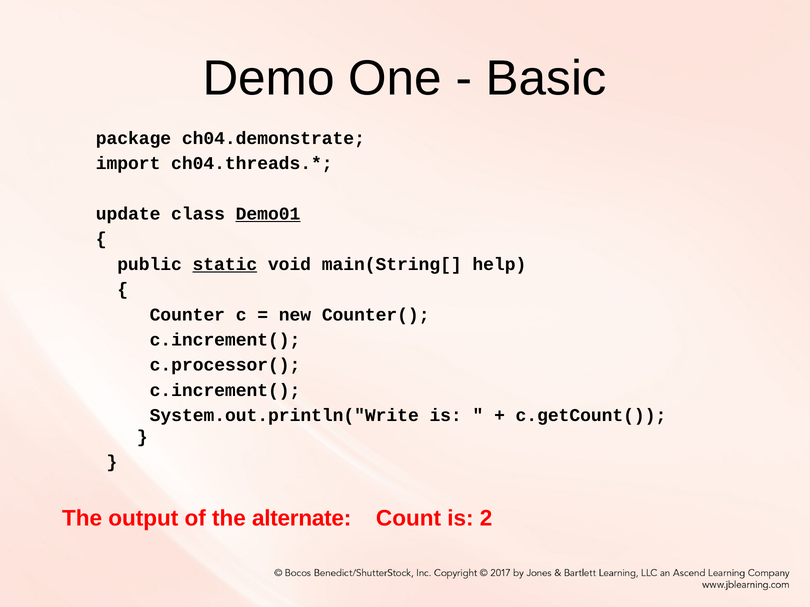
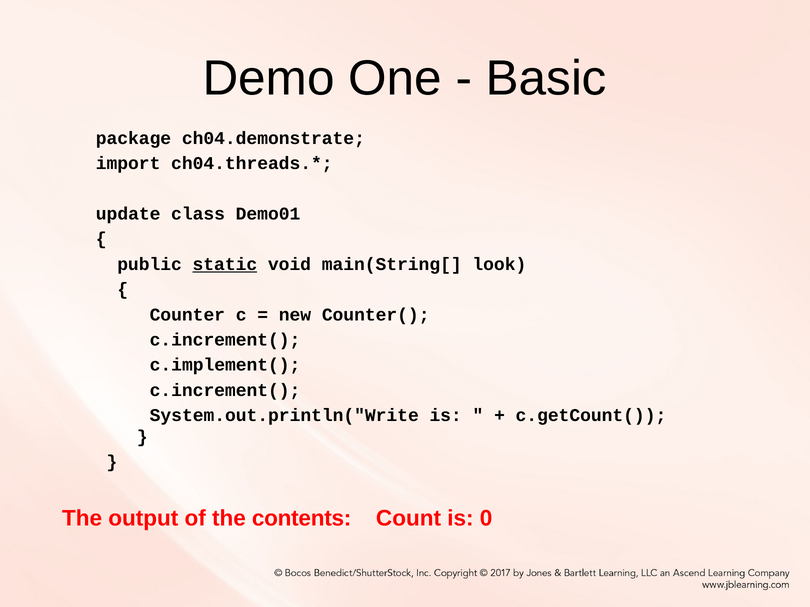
Demo01 underline: present -> none
help: help -> look
c.processor(: c.processor( -> c.implement(
alternate: alternate -> contents
2: 2 -> 0
